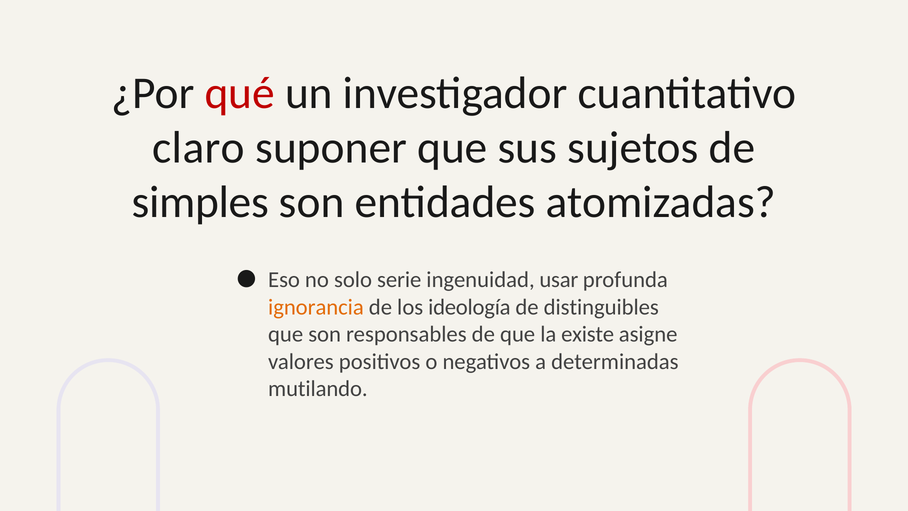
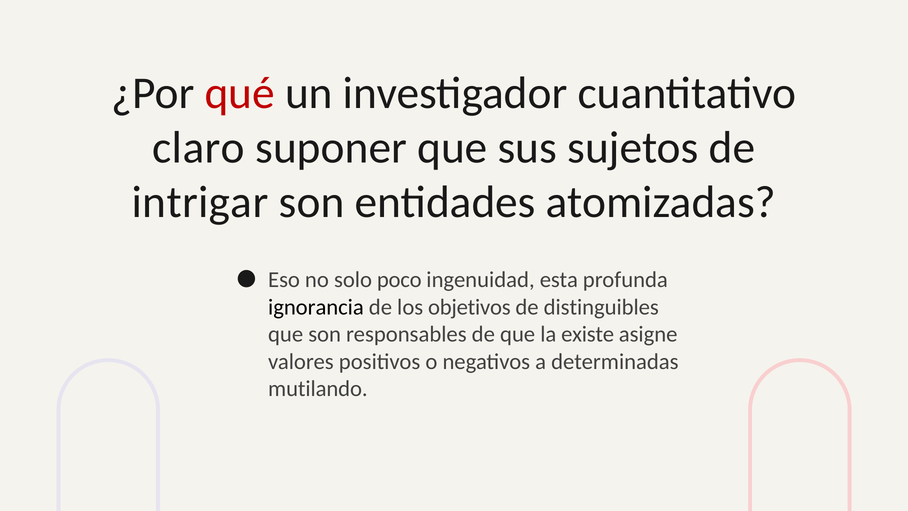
simples: simples -> intrigar
serie: serie -> poco
usar: usar -> esta
ignorancia colour: orange -> black
ideología: ideología -> objetivos
